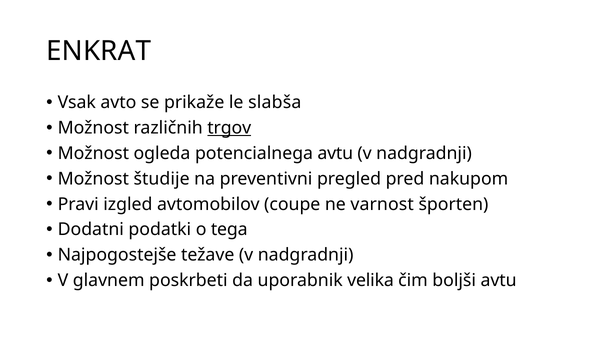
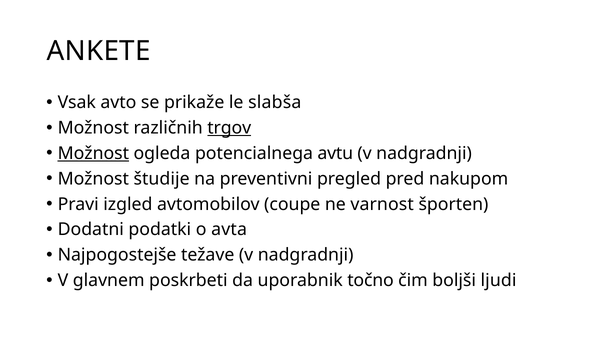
ENKRAT: ENKRAT -> ANKETE
Možnost at (93, 154) underline: none -> present
tega: tega -> avta
velika: velika -> točno
boljši avtu: avtu -> ljudi
